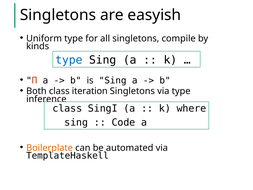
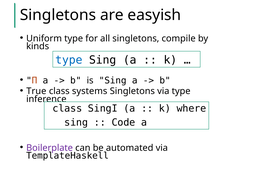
Both: Both -> True
iteration: iteration -> systems
Boilerplate colour: orange -> purple
